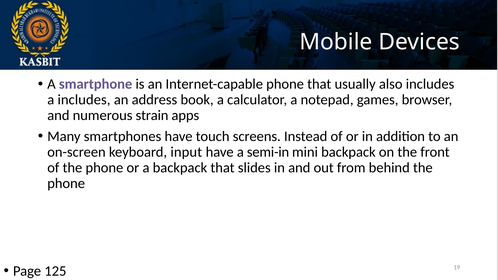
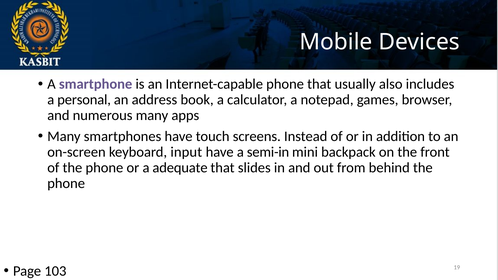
a includes: includes -> personal
numerous strain: strain -> many
a backpack: backpack -> adequate
125: 125 -> 103
